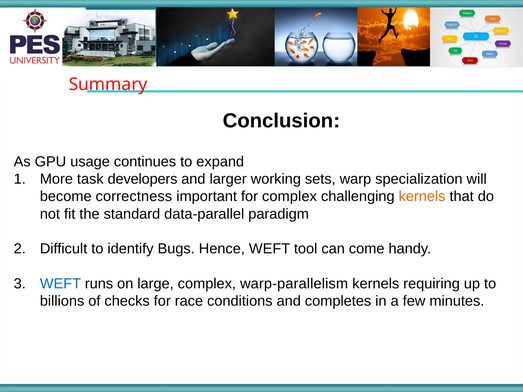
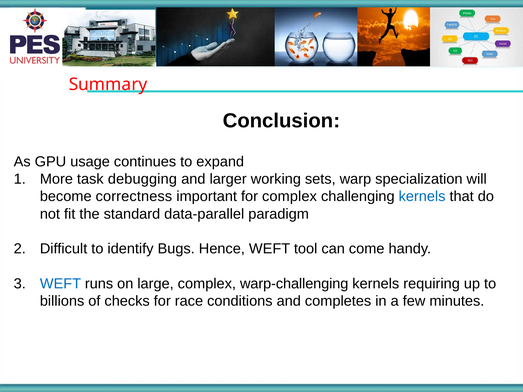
developers: developers -> debugging
kernels at (422, 197) colour: orange -> blue
warp-parallelism: warp-parallelism -> warp-challenging
